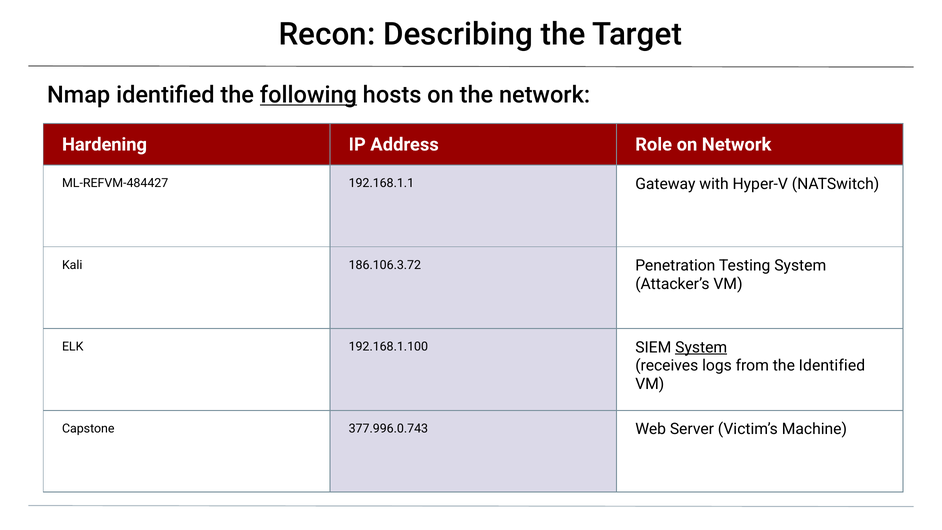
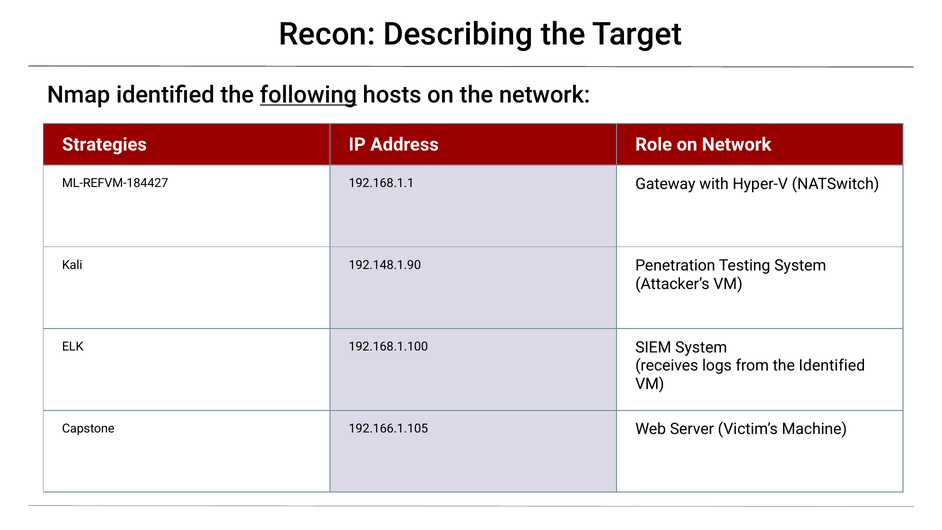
Hardening: Hardening -> Strategies
ML-REFVM-484427: ML-REFVM-484427 -> ML-REFVM-184427
186.106.3.72: 186.106.3.72 -> 192.148.1.90
System at (701, 347) underline: present -> none
377.996.0.743: 377.996.0.743 -> 192.166.1.105
